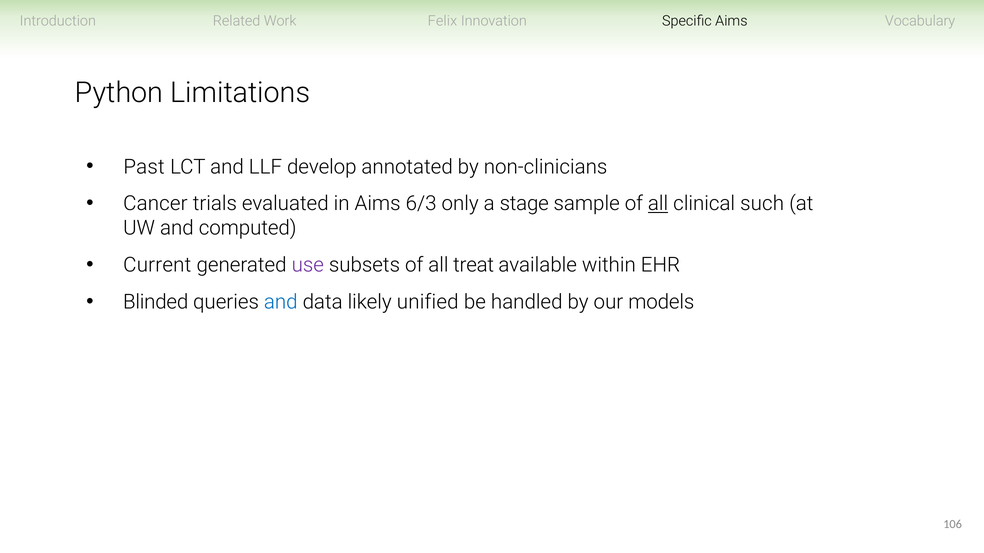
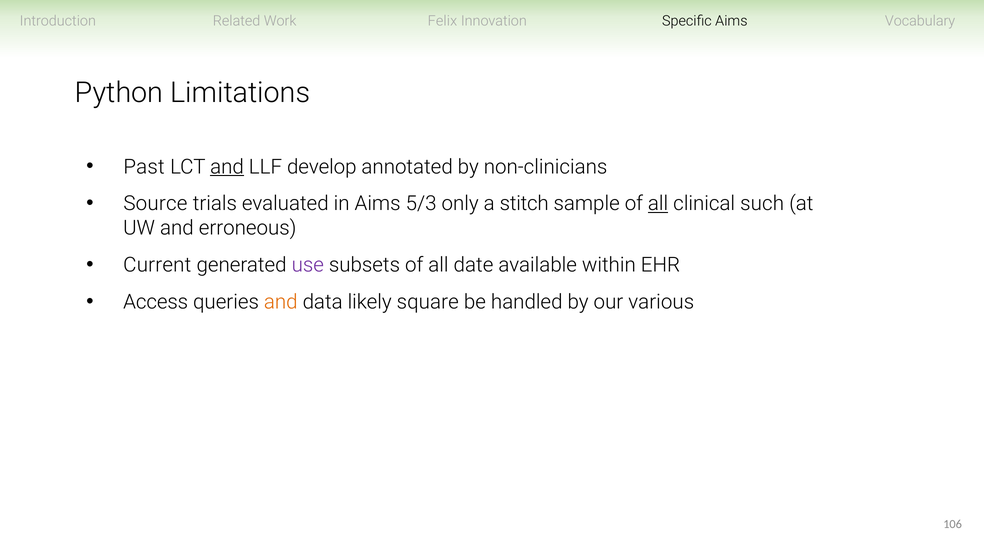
and at (227, 167) underline: none -> present
Cancer: Cancer -> Source
6/3: 6/3 -> 5/3
stage: stage -> stitch
computed: computed -> erroneous
treat: treat -> date
Blinded: Blinded -> Access
and at (281, 302) colour: blue -> orange
unified: unified -> square
models: models -> various
